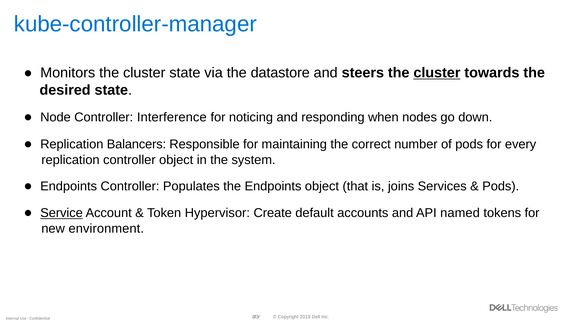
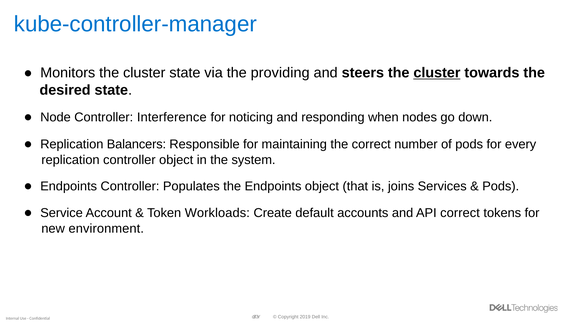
datastore: datastore -> providing
Service underline: present -> none
Hypervisor: Hypervisor -> Workloads
API named: named -> correct
